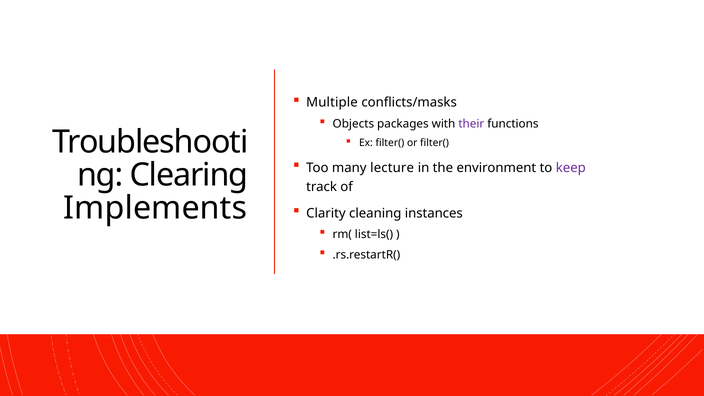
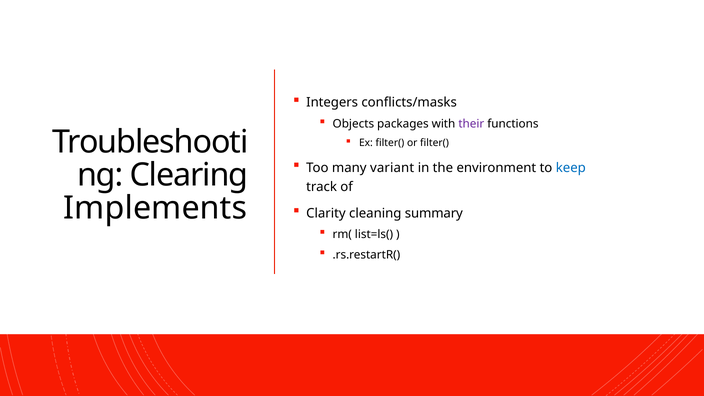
Multiple: Multiple -> Integers
lecture: lecture -> variant
keep colour: purple -> blue
instances: instances -> summary
